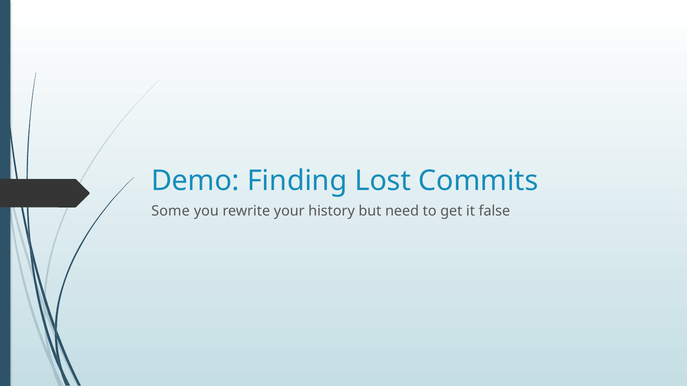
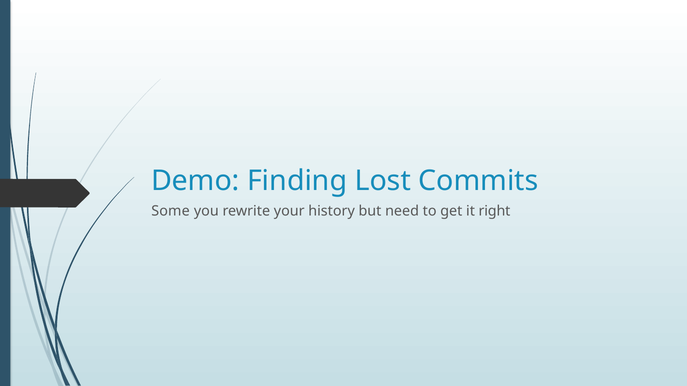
false: false -> right
